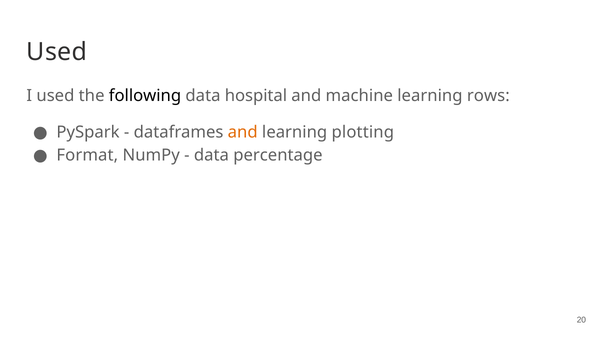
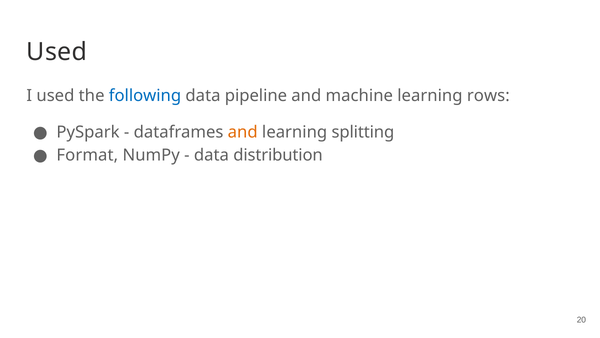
following colour: black -> blue
hospital: hospital -> pipeline
plotting: plotting -> splitting
percentage: percentage -> distribution
